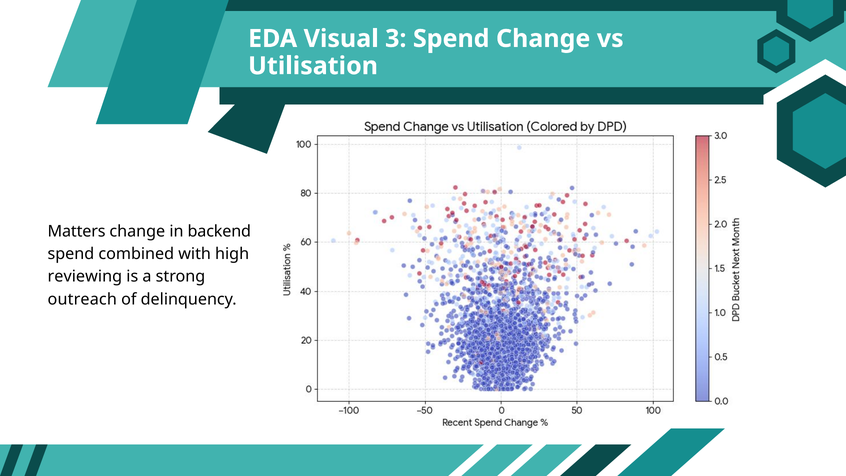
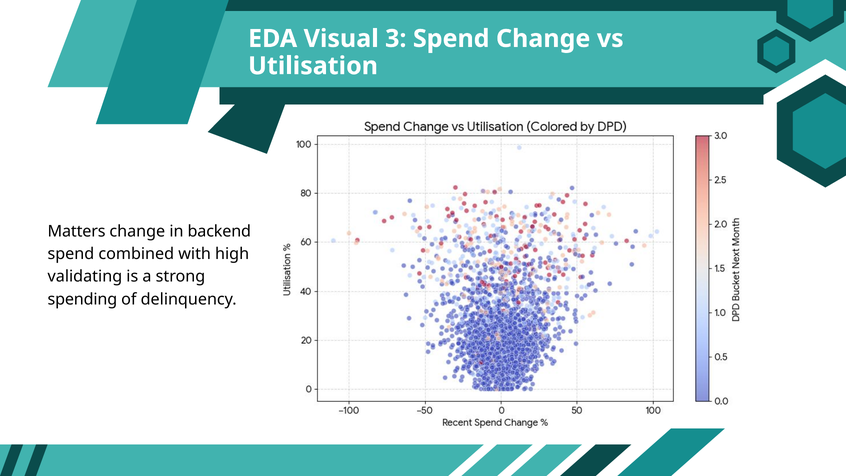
reviewing: reviewing -> validating
outreach: outreach -> spending
